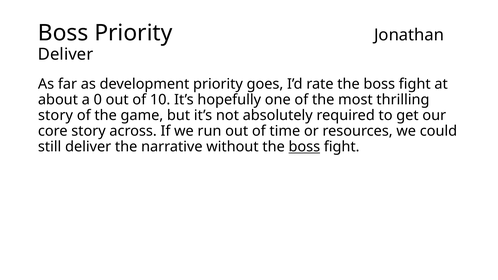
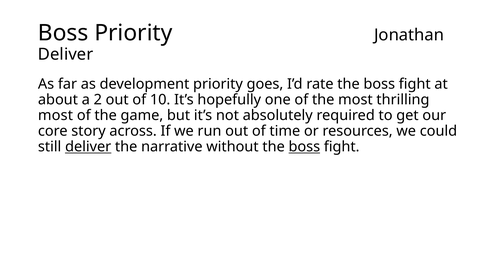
0: 0 -> 2
story at (55, 115): story -> most
deliver at (88, 147) underline: none -> present
